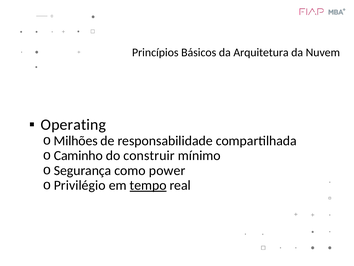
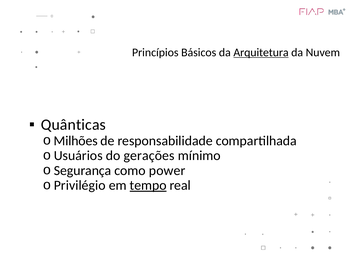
Arquitetura underline: none -> present
Operating: Operating -> Quânticas
Caminho: Caminho -> Usuários
construir: construir -> gerações
